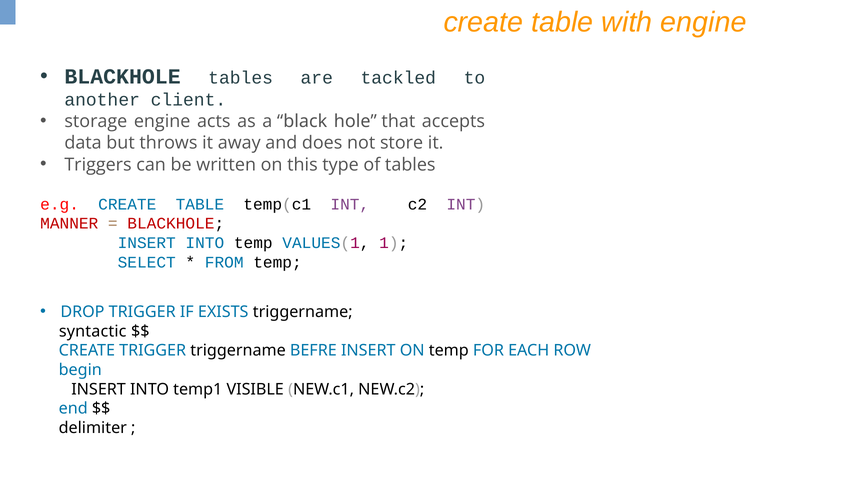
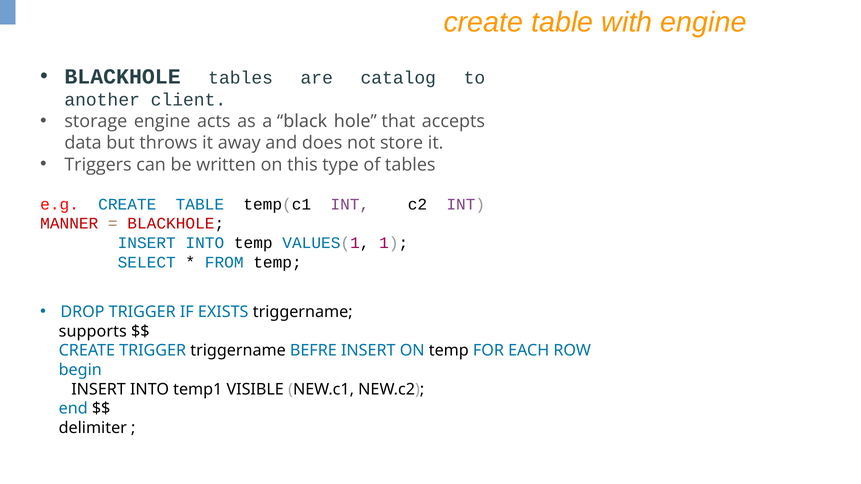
tackled: tackled -> catalog
syntactic: syntactic -> supports
